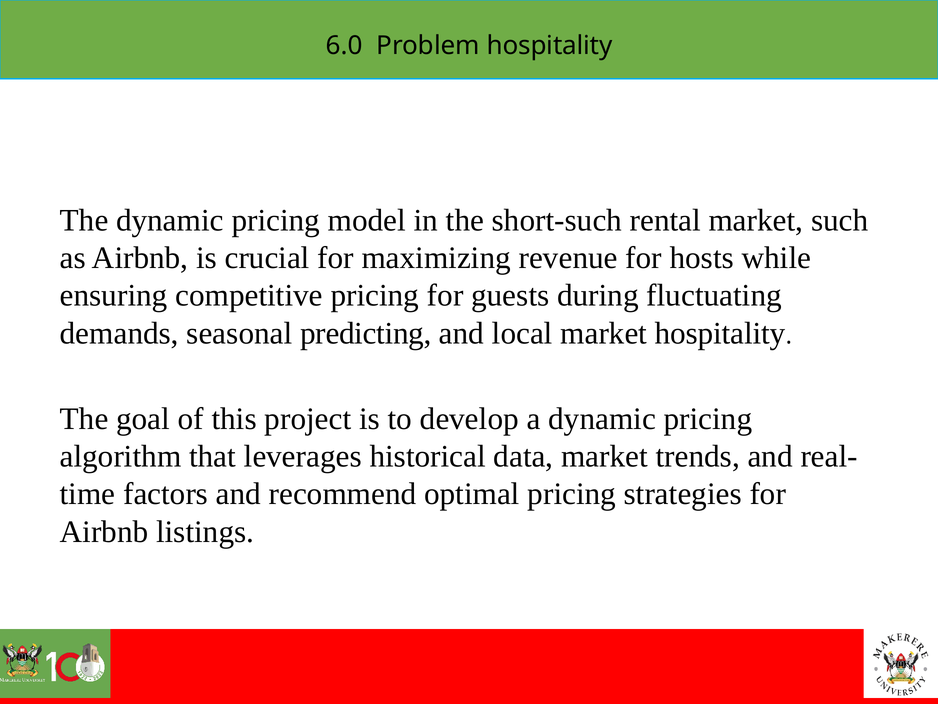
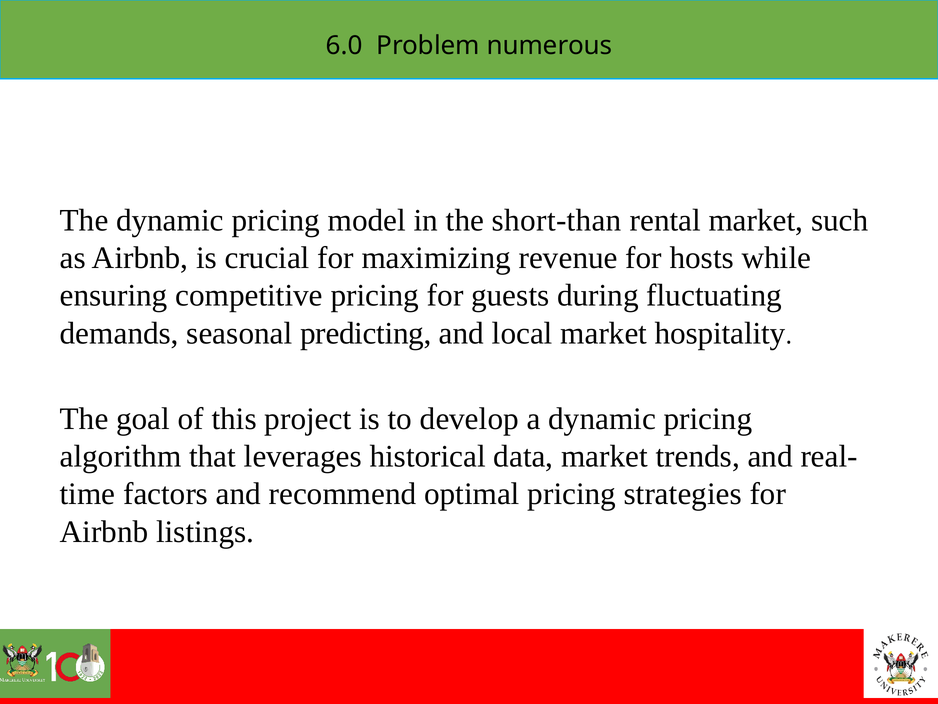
Problem hospitality: hospitality -> numerous
short-such: short-such -> short-than
